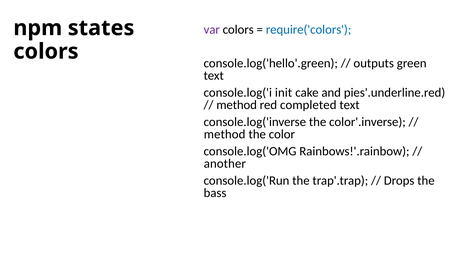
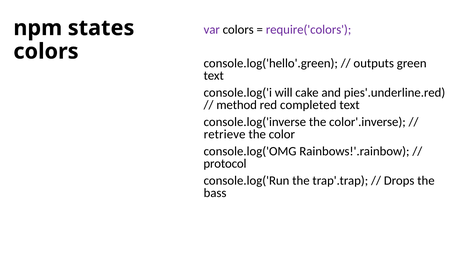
require('colors colour: blue -> purple
init: init -> will
method at (225, 134): method -> retrieve
another: another -> protocol
